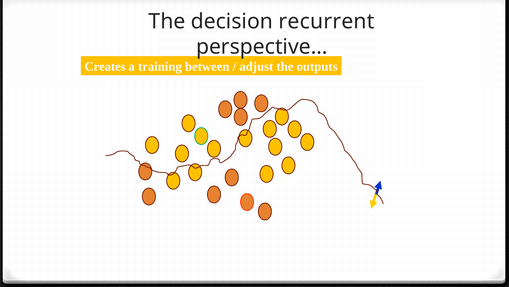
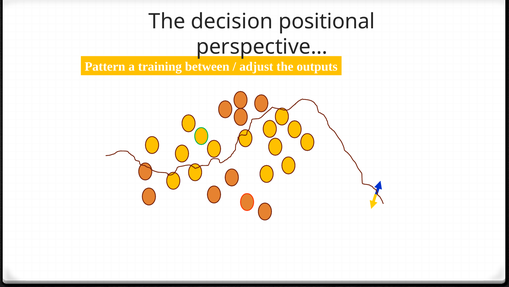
recurrent: recurrent -> positional
Creates: Creates -> Pattern
